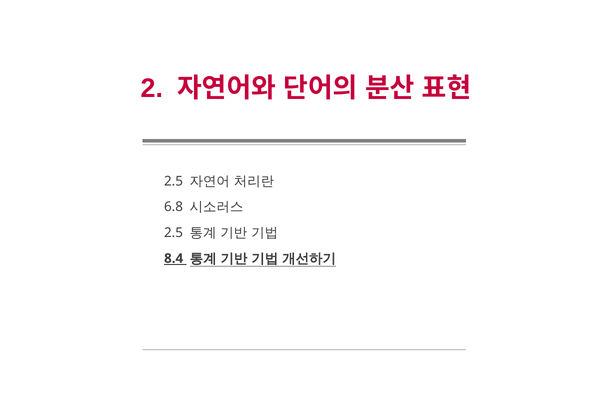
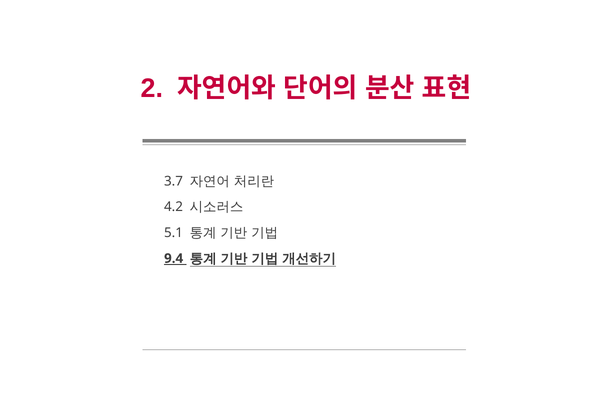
2.5 at (174, 181): 2.5 -> 3.7
6.8: 6.8 -> 4.2
2.5 at (174, 233): 2.5 -> 5.1
8.4: 8.4 -> 9.4
